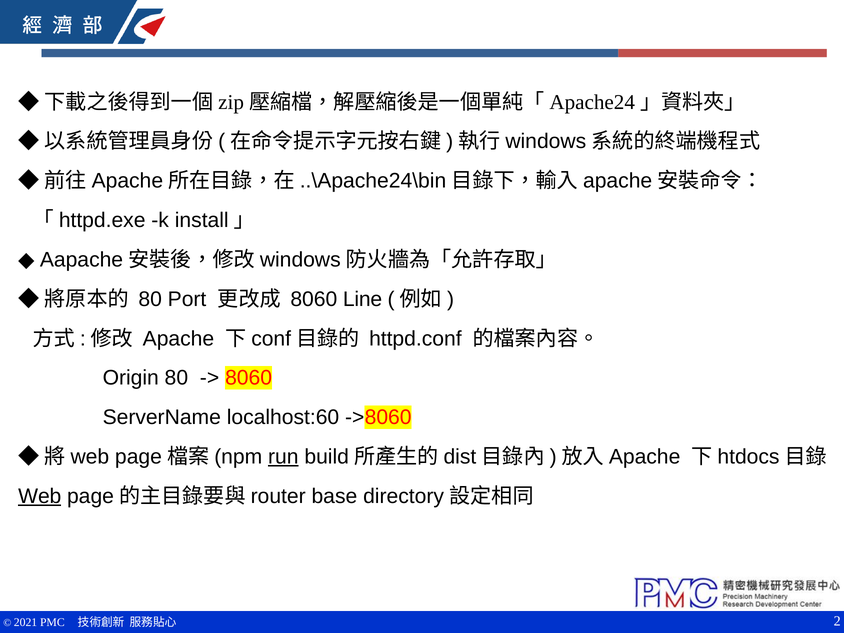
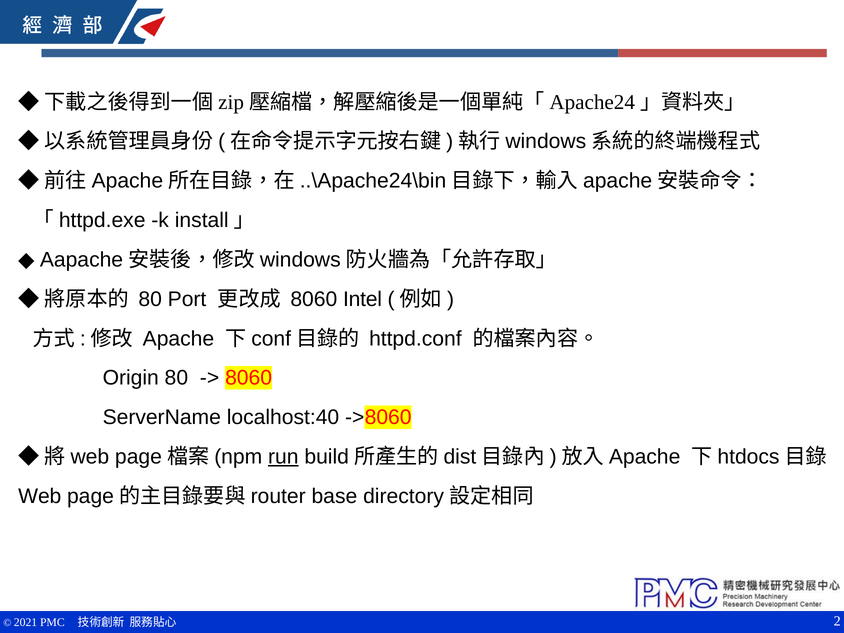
Line: Line -> Intel
localhost:60: localhost:60 -> localhost:40
Web underline: present -> none
